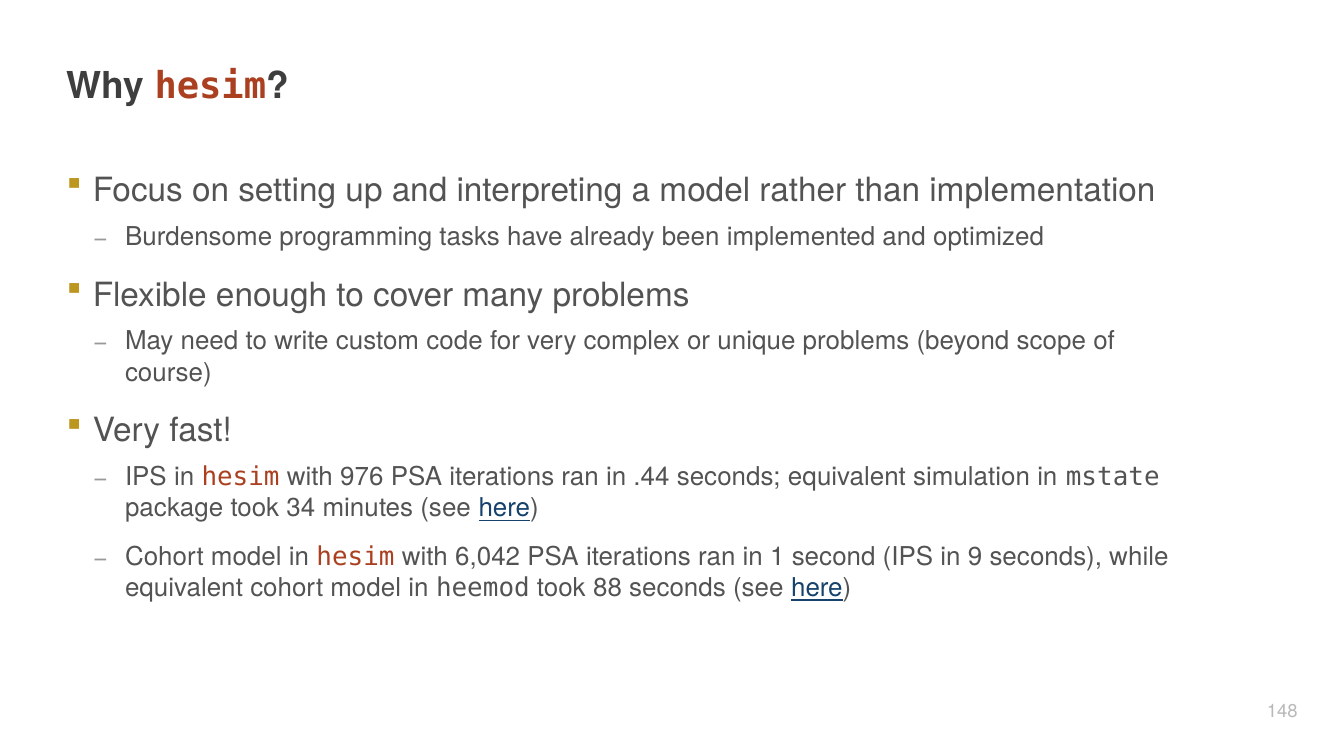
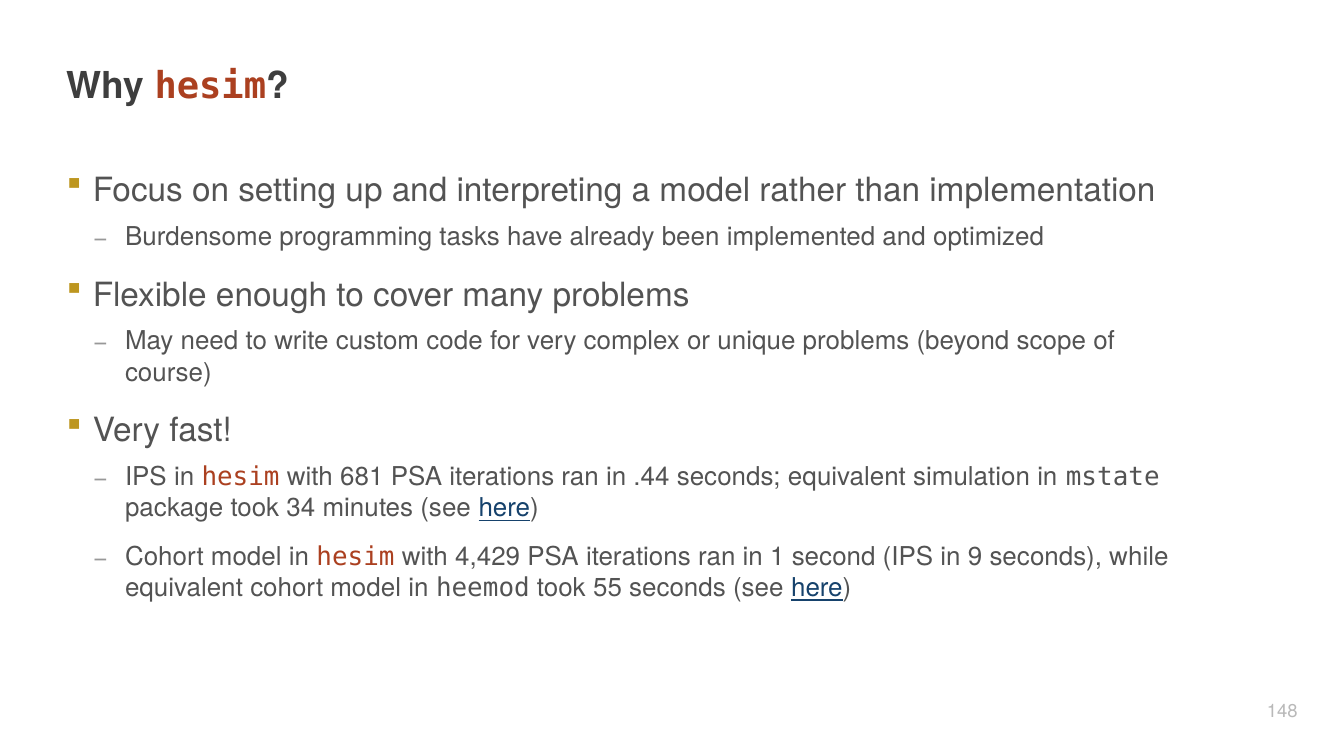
976: 976 -> 681
6,042: 6,042 -> 4,429
88: 88 -> 55
